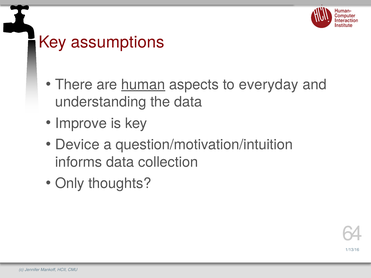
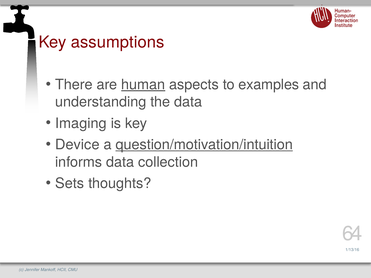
everyday: everyday -> examples
Improve: Improve -> Imaging
question/motivation/intuition underline: none -> present
Only: Only -> Sets
